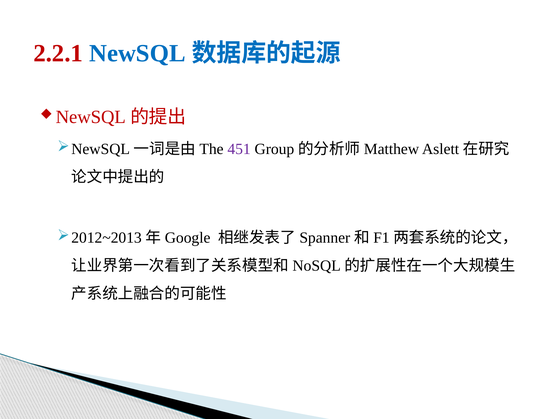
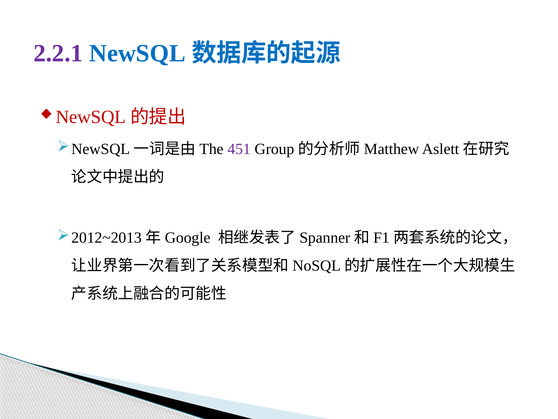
2.2.1 colour: red -> purple
